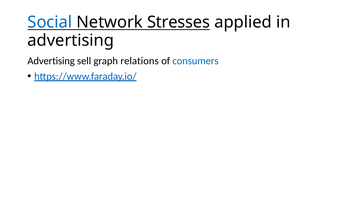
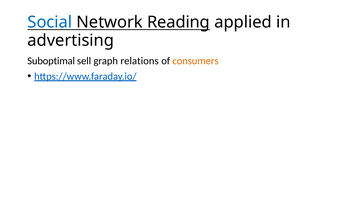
Stresses: Stresses -> Reading
Advertising at (51, 61): Advertising -> Suboptimal
consumers colour: blue -> orange
